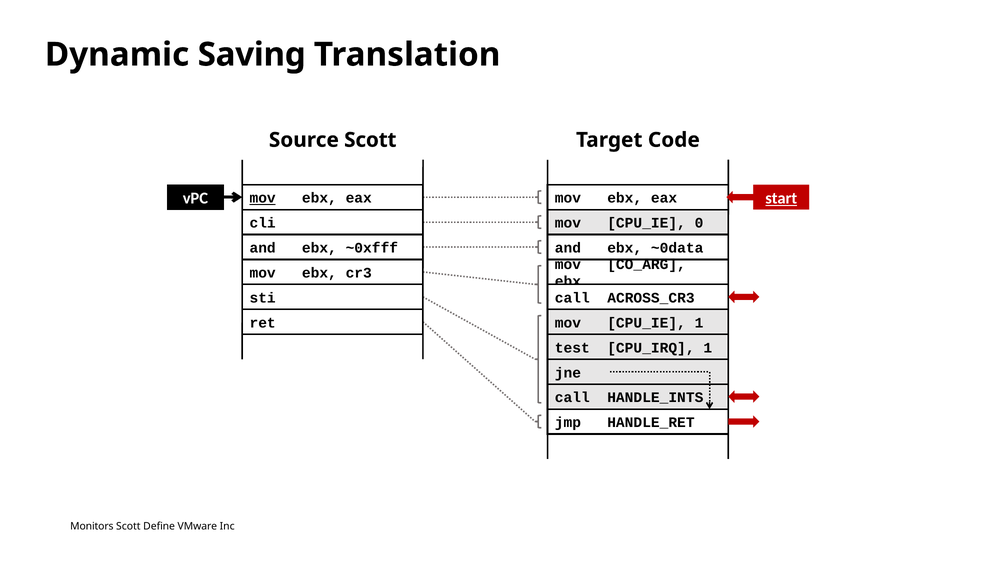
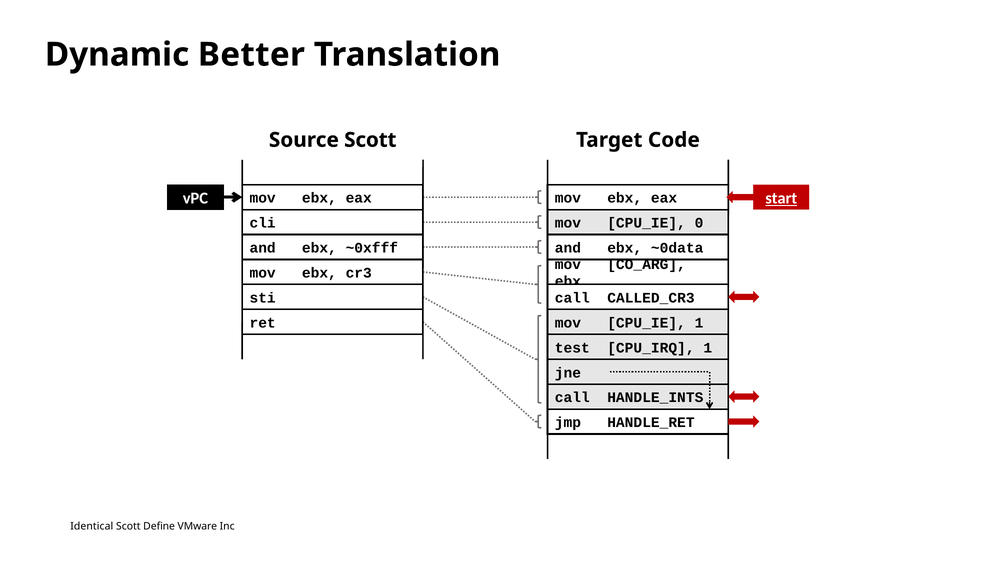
Saving: Saving -> Better
mov at (263, 198) underline: present -> none
ACROSS_CR3: ACROSS_CR3 -> CALLED_CR3
Monitors: Monitors -> Identical
